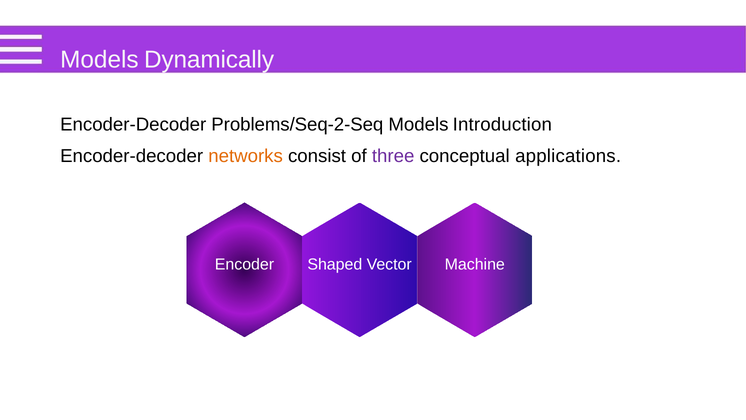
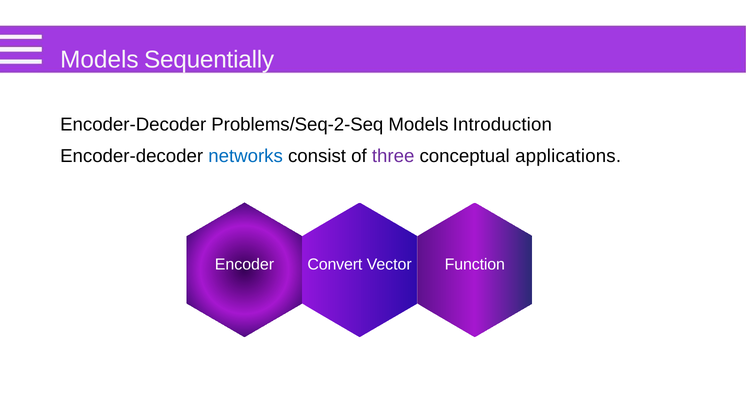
Dynamically: Dynamically -> Sequentially
networks colour: orange -> blue
Shaped: Shaped -> Convert
Machine: Machine -> Function
